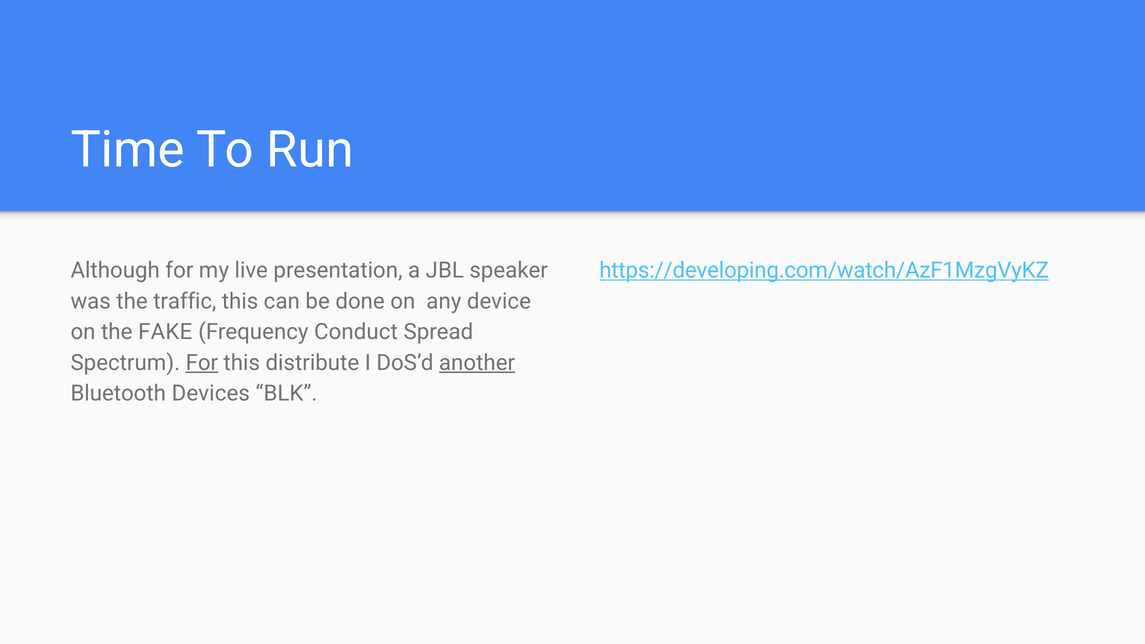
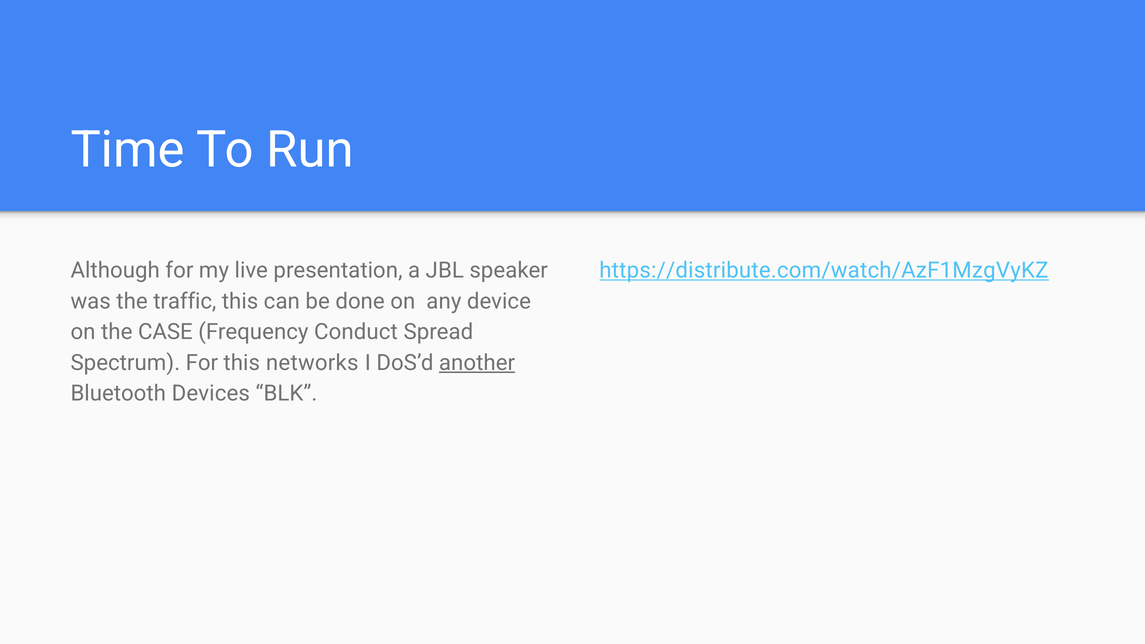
https://developing.com/watch/AzF1MzgVyKZ: https://developing.com/watch/AzF1MzgVyKZ -> https://distribute.com/watch/AzF1MzgVyKZ
FAKE: FAKE -> CASE
For at (202, 363) underline: present -> none
distribute: distribute -> networks
